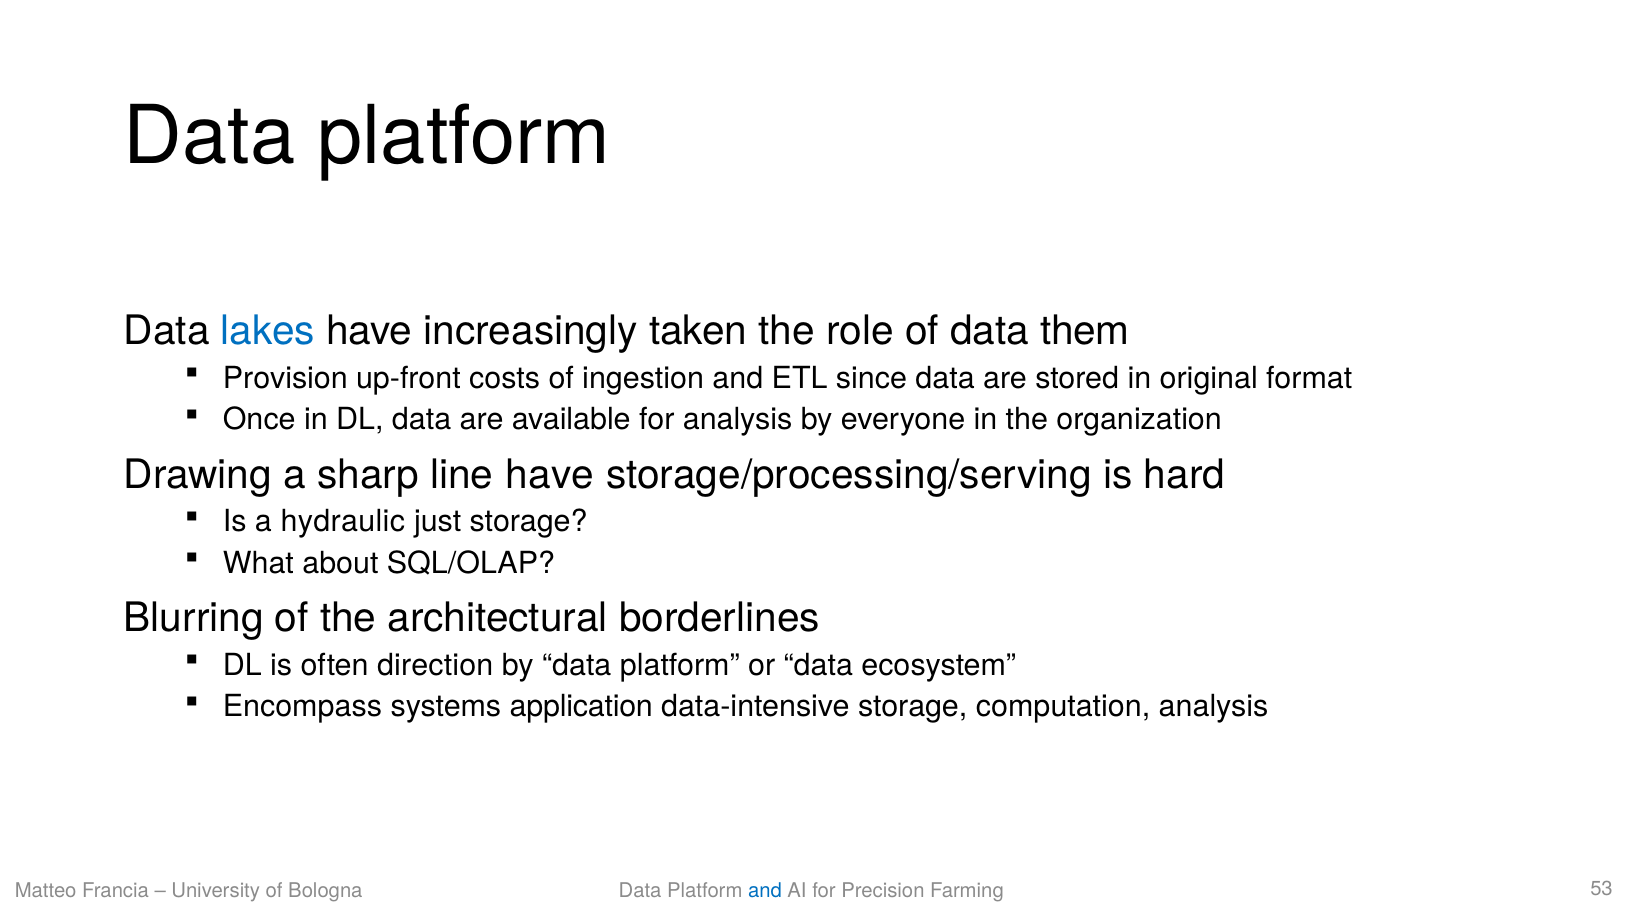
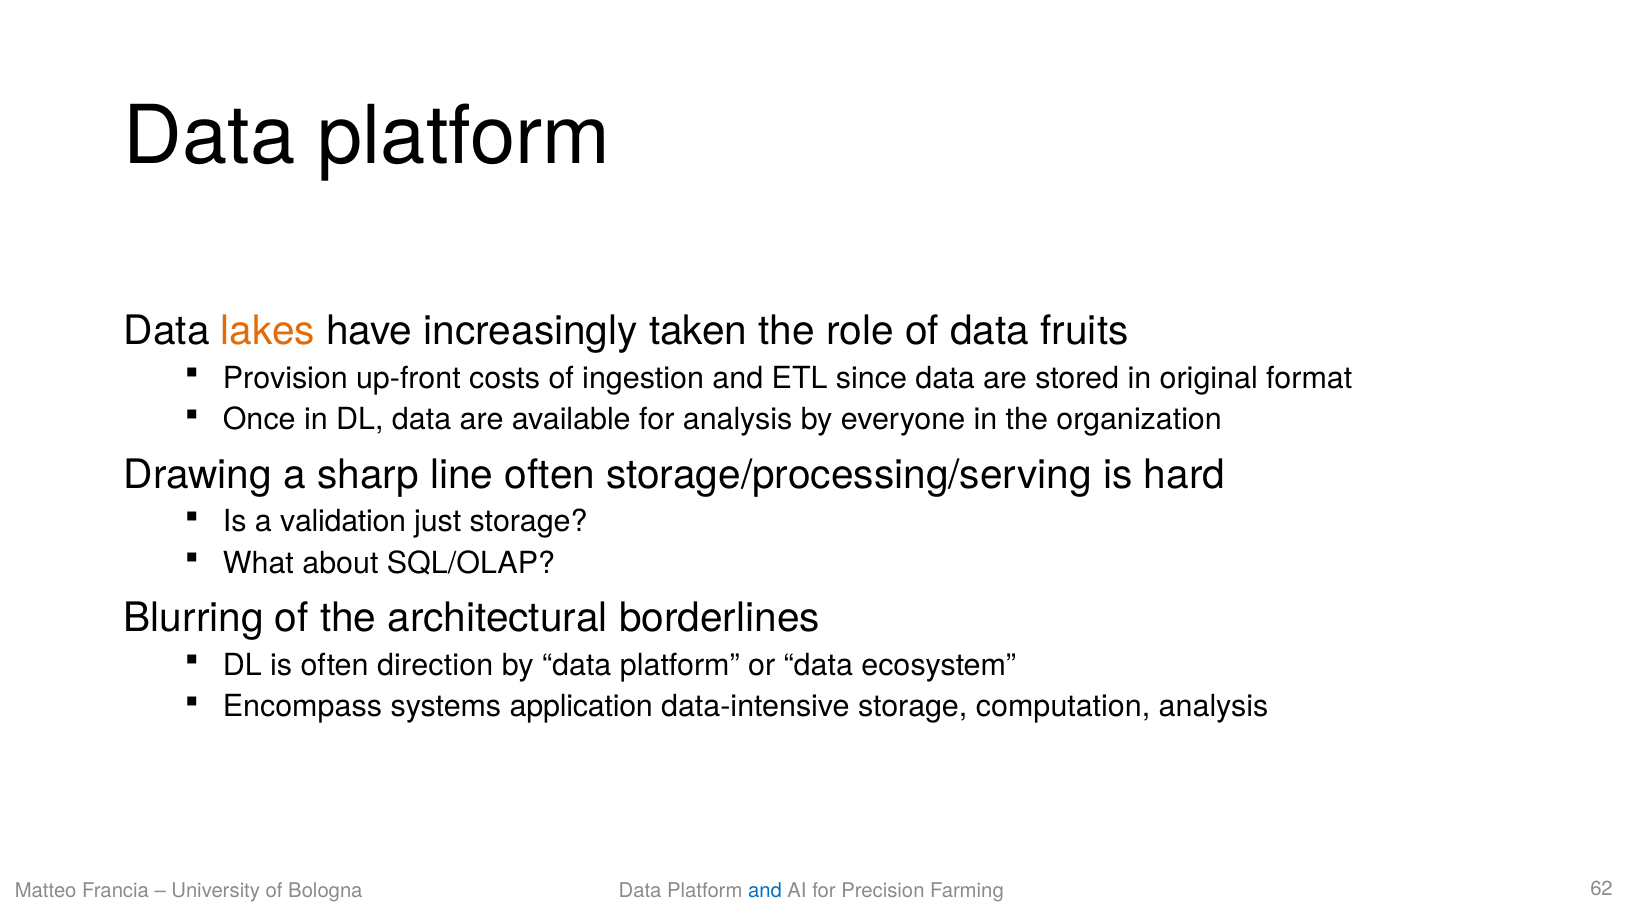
lakes colour: blue -> orange
them: them -> fruits
line have: have -> often
hydraulic: hydraulic -> validation
53: 53 -> 62
